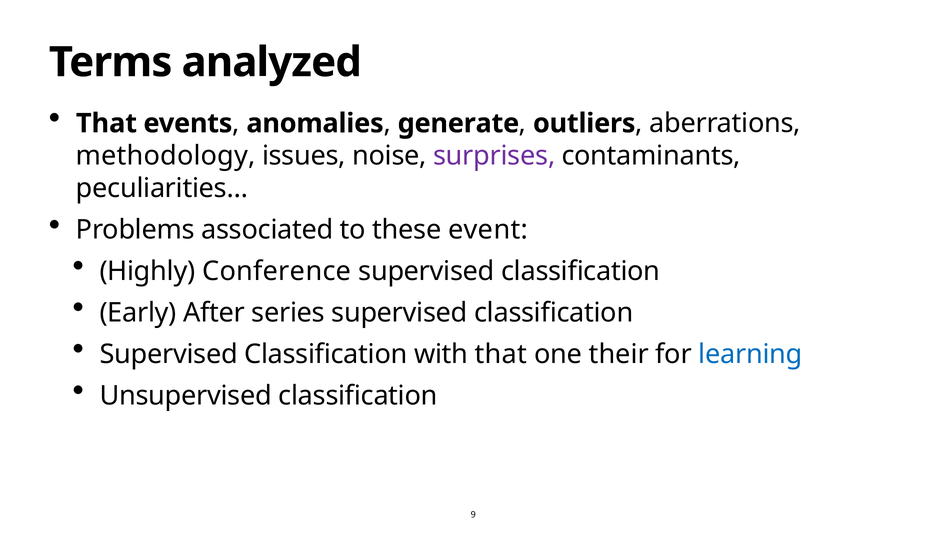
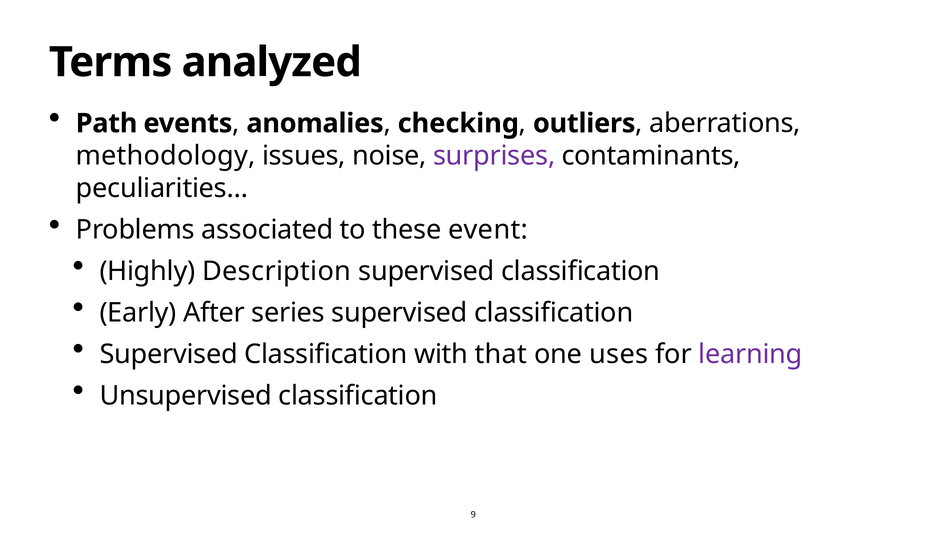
That at (106, 123): That -> Path
generate: generate -> checking
Conference: Conference -> Description
their: their -> uses
learning colour: blue -> purple
